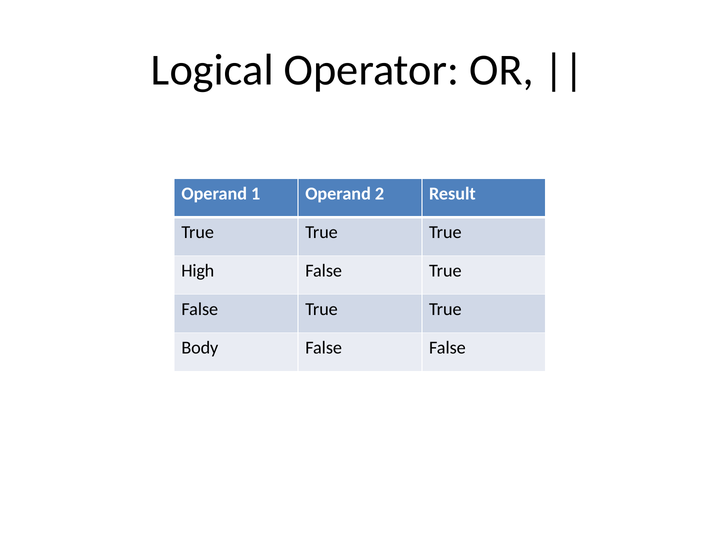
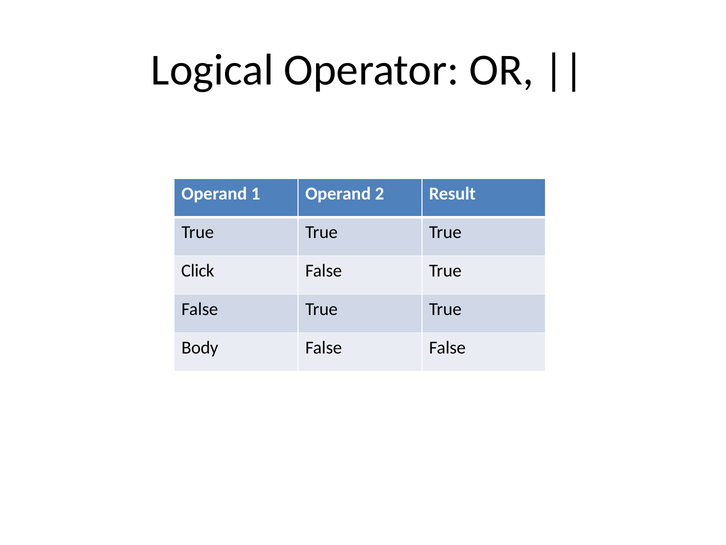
High: High -> Click
